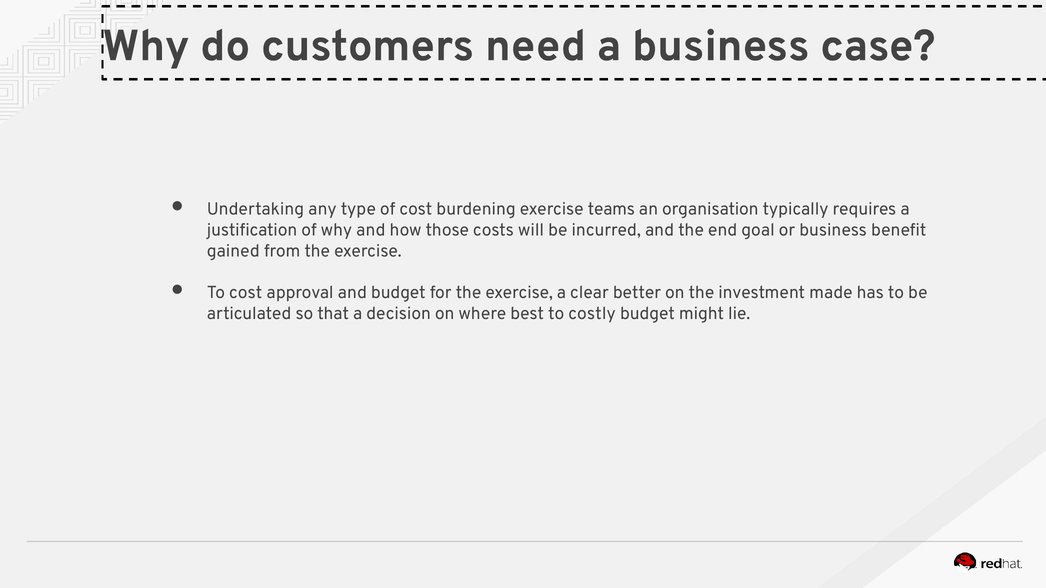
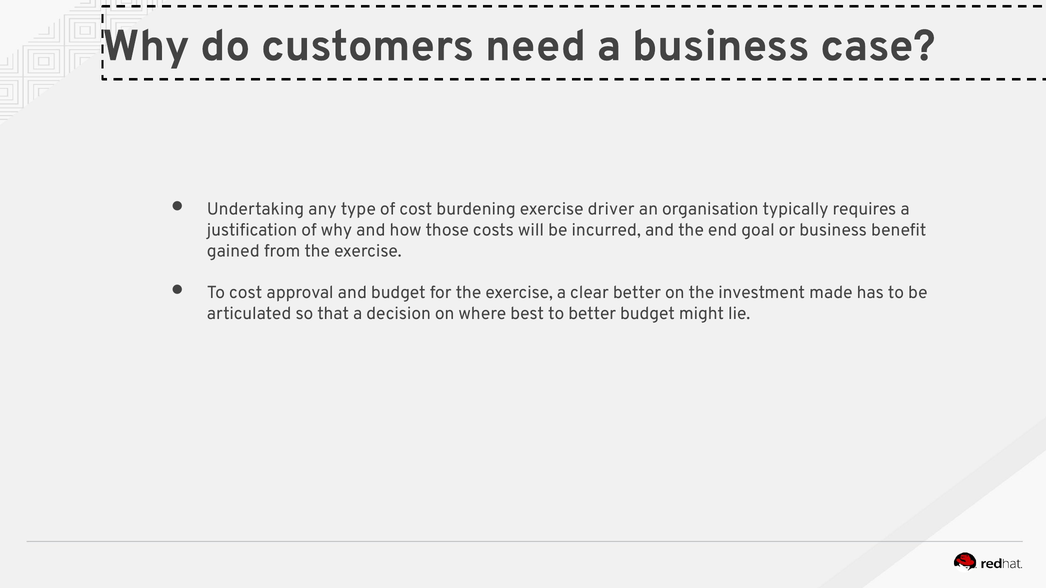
teams: teams -> driver
to costly: costly -> better
